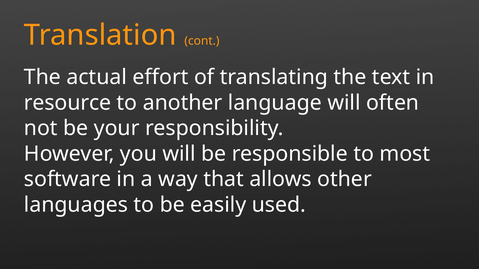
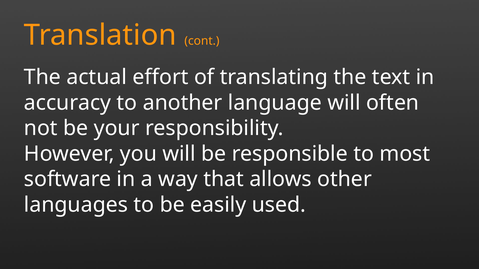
resource: resource -> accuracy
